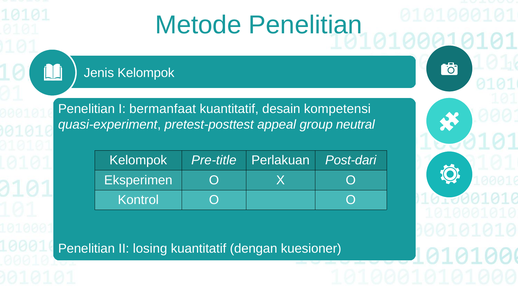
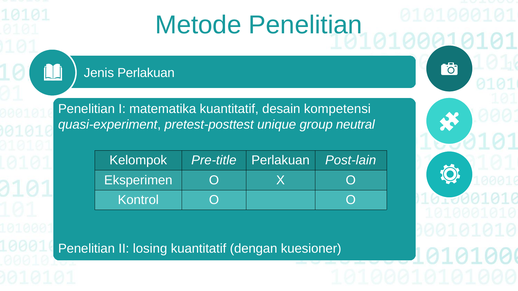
Jenis Kelompok: Kelompok -> Perlakuan
bermanfaat: bermanfaat -> matematika
appeal: appeal -> unique
Post-dari: Post-dari -> Post-lain
